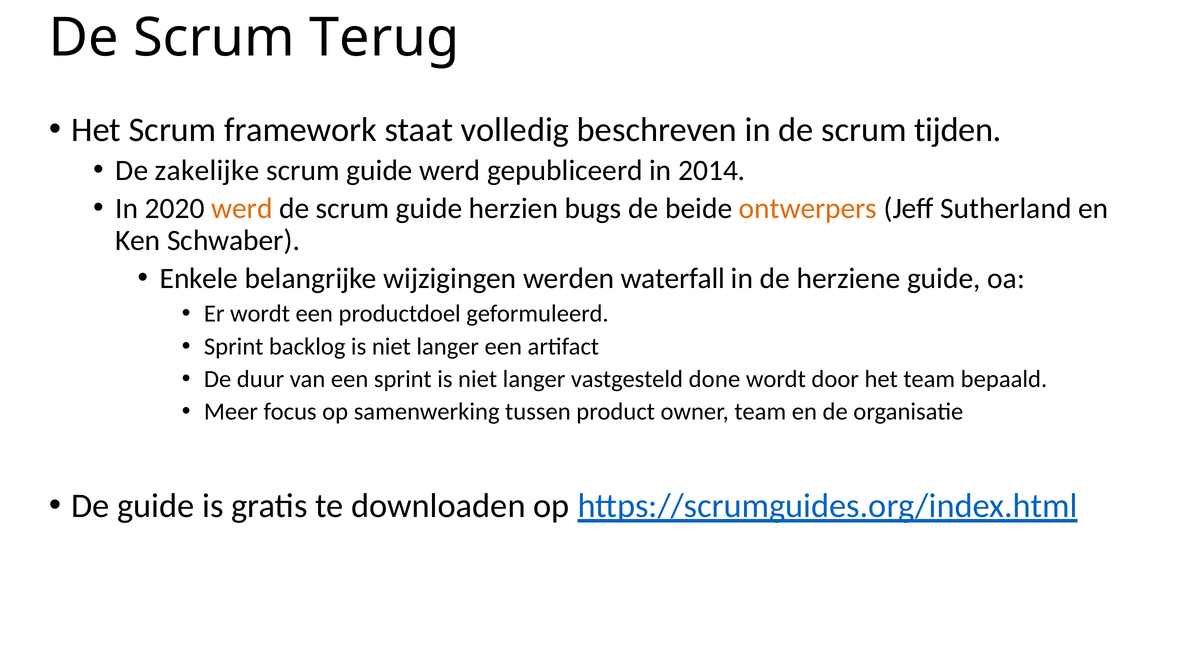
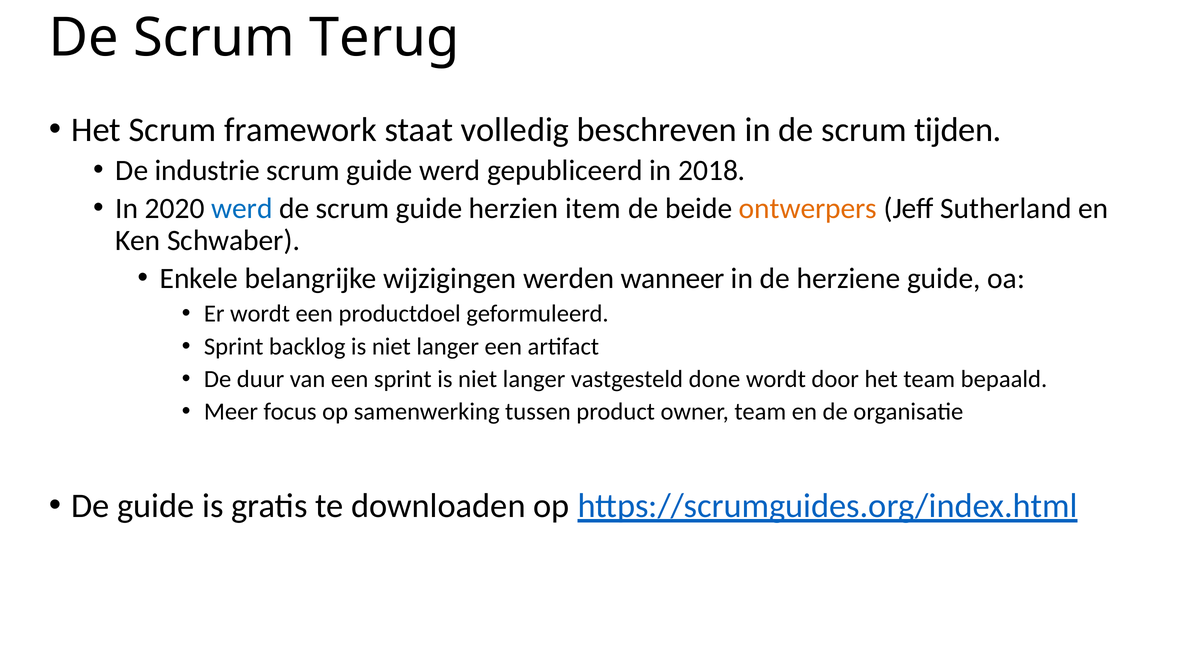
zakelijke: zakelijke -> industrie
2014: 2014 -> 2018
werd at (242, 209) colour: orange -> blue
bugs: bugs -> item
waterfall: waterfall -> wanneer
